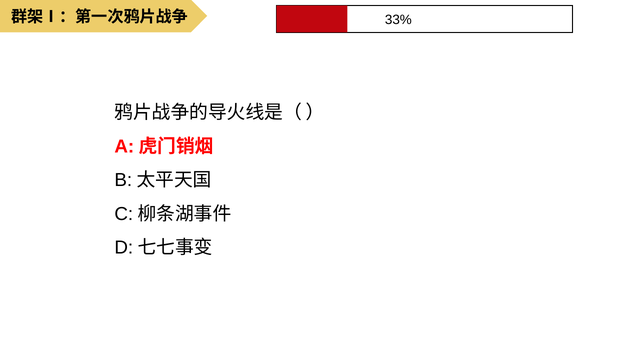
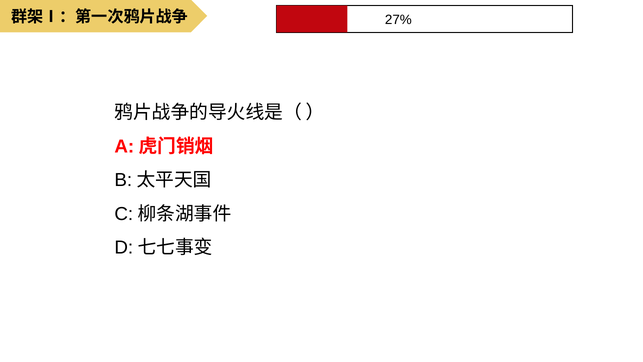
33%: 33% -> 27%
